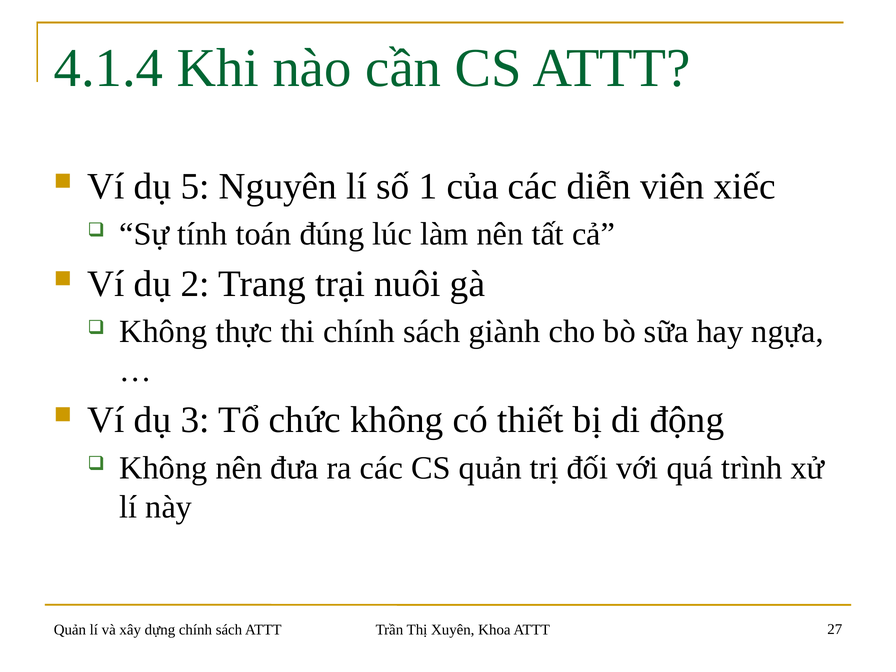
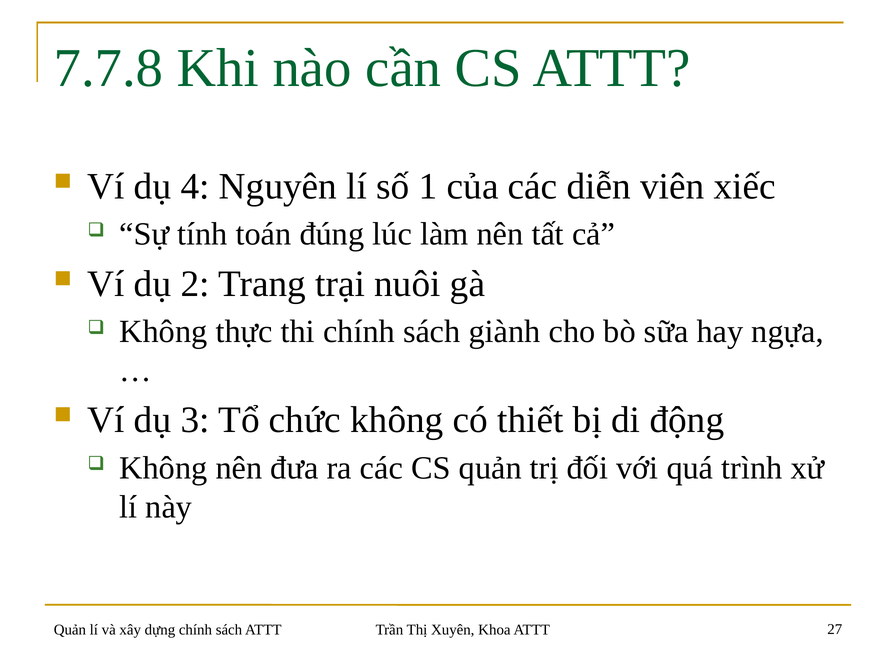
4.1.4: 4.1.4 -> 7.7.8
5: 5 -> 4
